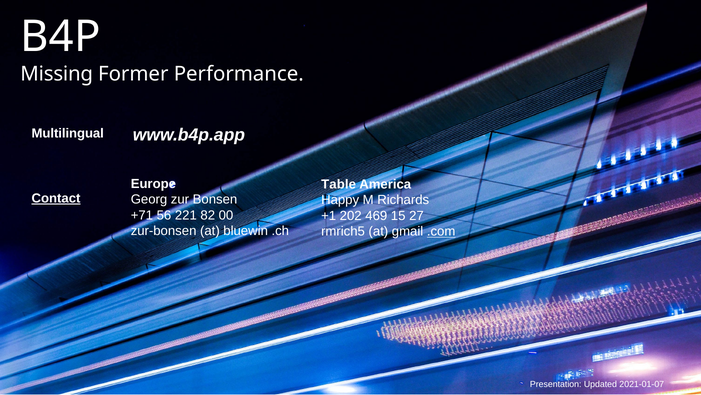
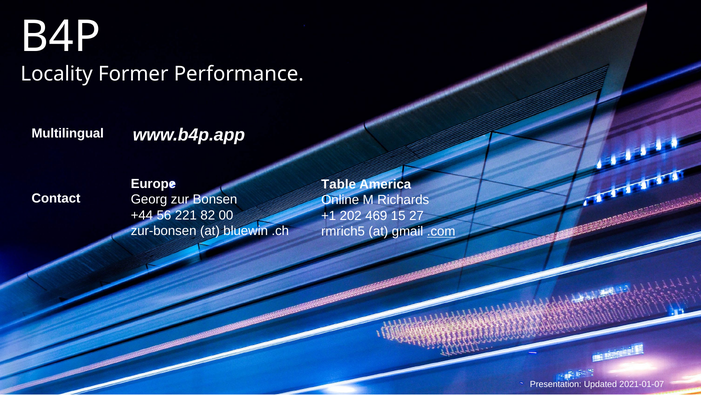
Missing: Missing -> Locality
Contact underline: present -> none
Happy: Happy -> Online
+71: +71 -> +44
